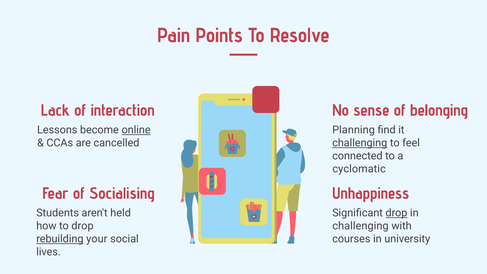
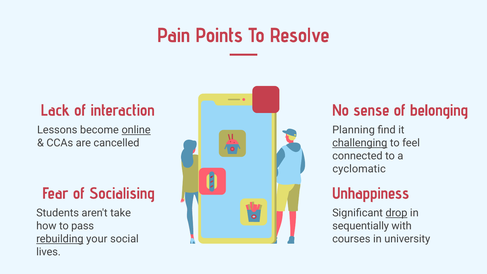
held: held -> take
to drop: drop -> pass
challenging at (360, 226): challenging -> sequentially
